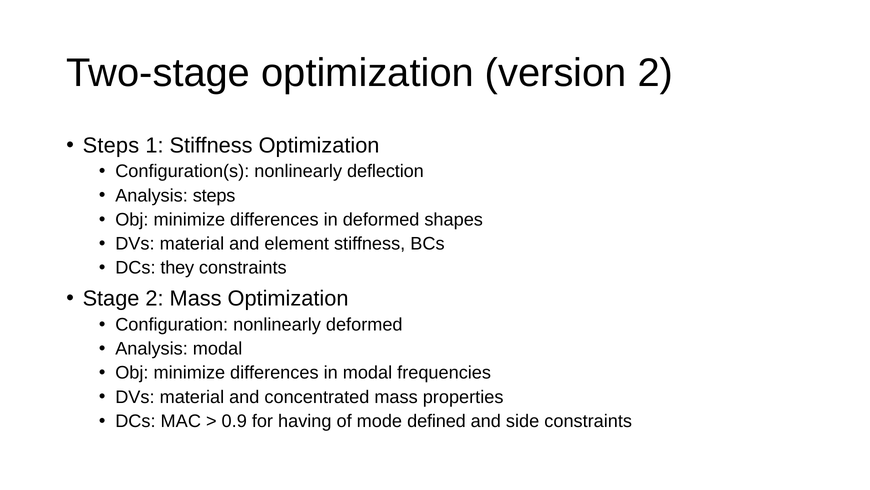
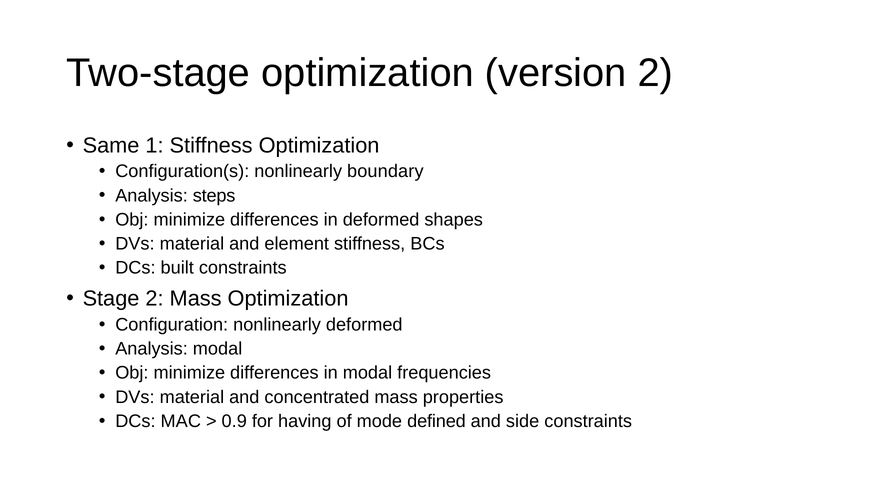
Steps at (111, 145): Steps -> Same
deflection: deflection -> boundary
they: they -> built
